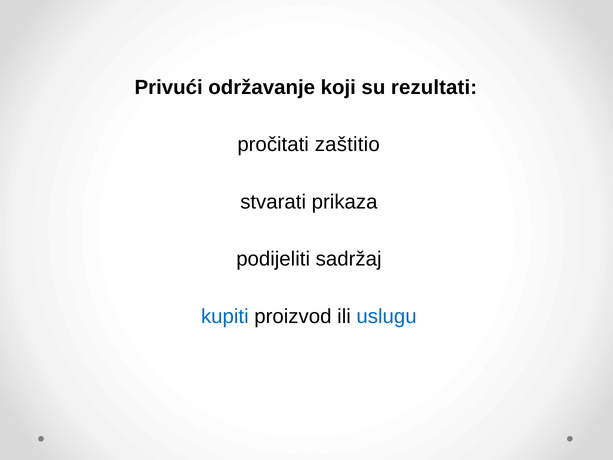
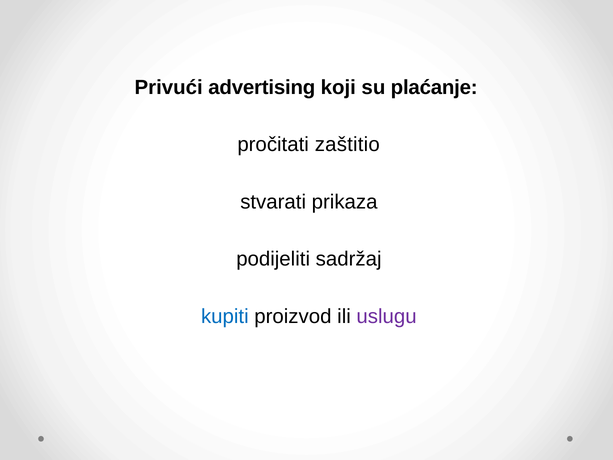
održavanje: održavanje -> advertising
rezultati: rezultati -> plaćanje
uslugu colour: blue -> purple
